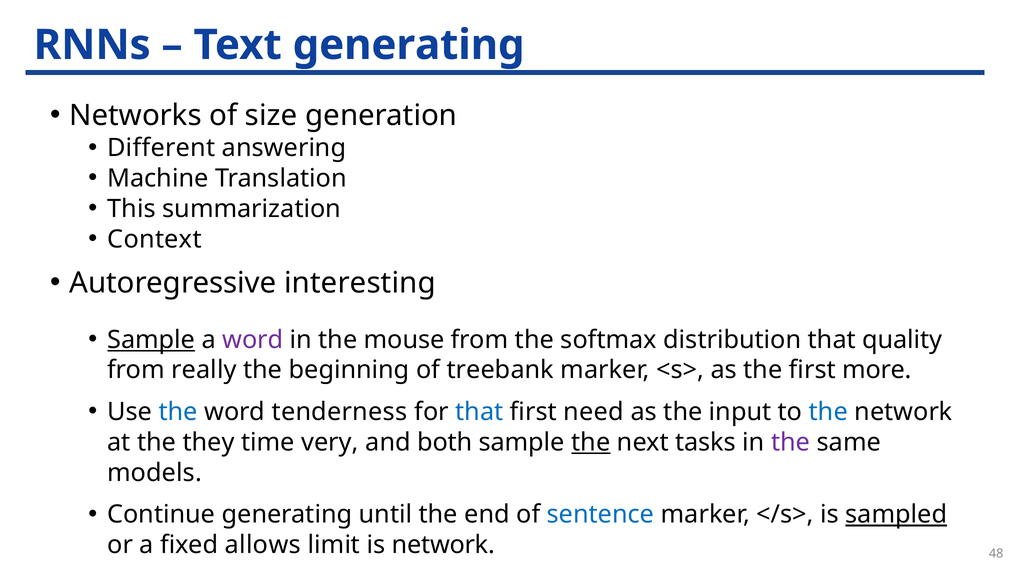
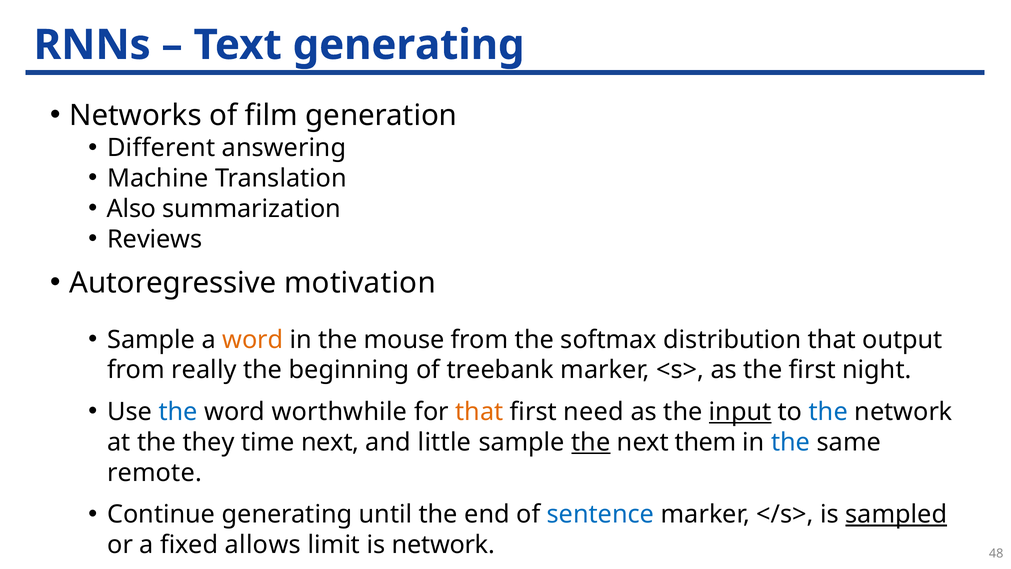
size: size -> film
This: This -> Also
Context: Context -> Reviews
interesting: interesting -> motivation
Sample at (151, 340) underline: present -> none
word at (253, 340) colour: purple -> orange
quality: quality -> output
more: more -> night
tenderness: tenderness -> worthwhile
that at (479, 412) colour: blue -> orange
input underline: none -> present
time very: very -> next
both: both -> little
tasks: tasks -> them
the at (791, 442) colour: purple -> blue
models: models -> remote
